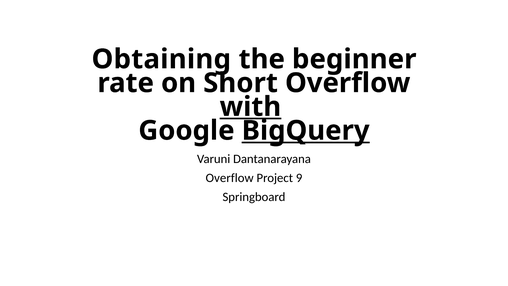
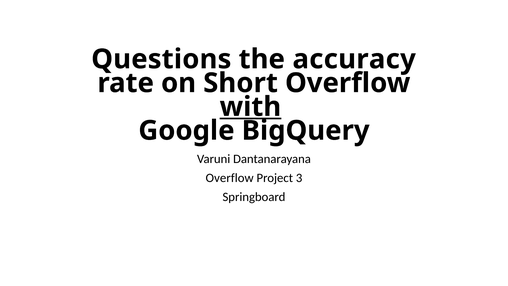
Obtaining: Obtaining -> Questions
beginner: beginner -> accuracy
BigQuery underline: present -> none
9: 9 -> 3
